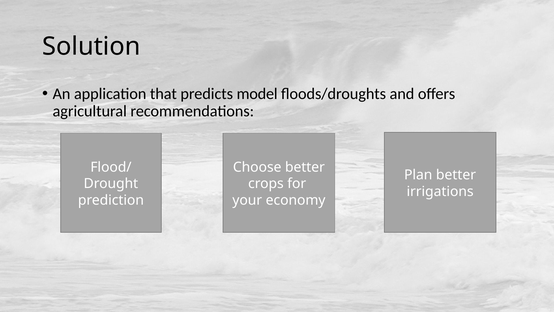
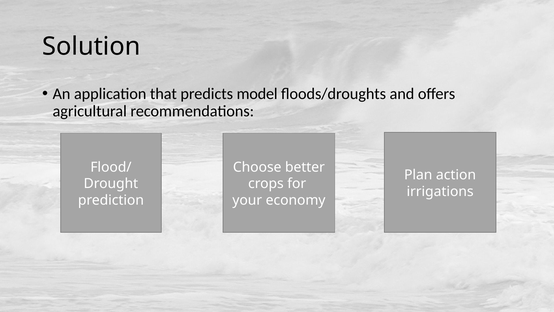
Plan better: better -> action
